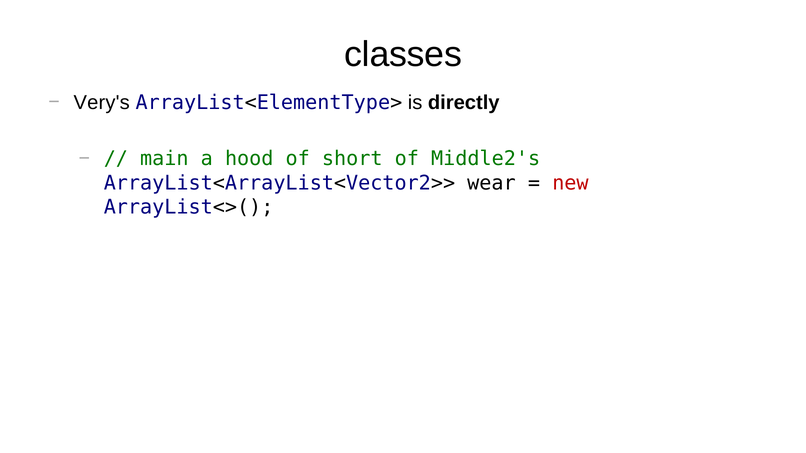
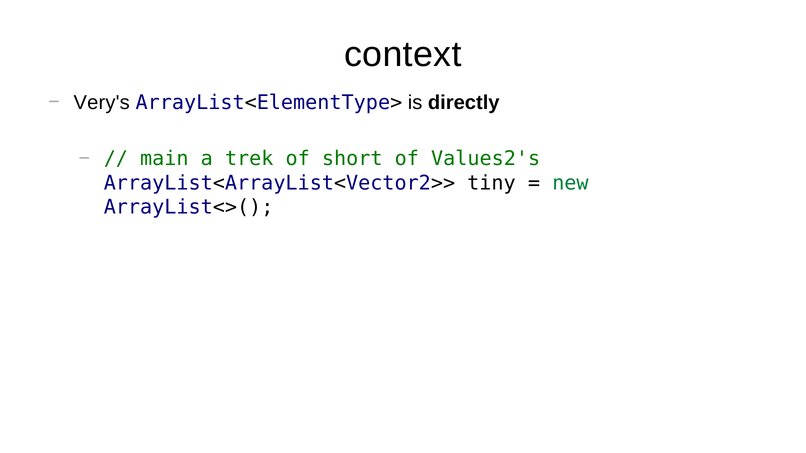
classes: classes -> context
hood: hood -> trek
Middle2's: Middle2's -> Values2's
wear: wear -> tiny
new colour: red -> green
